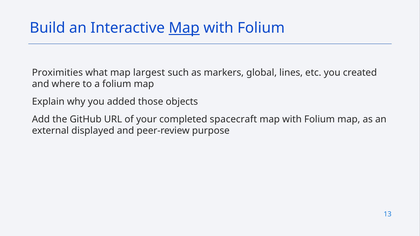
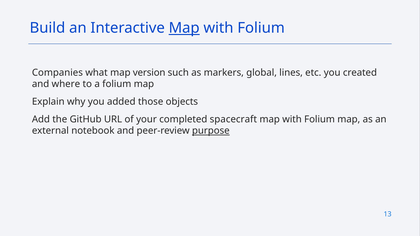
Proximities: Proximities -> Companies
largest: largest -> version
displayed: displayed -> notebook
purpose underline: none -> present
